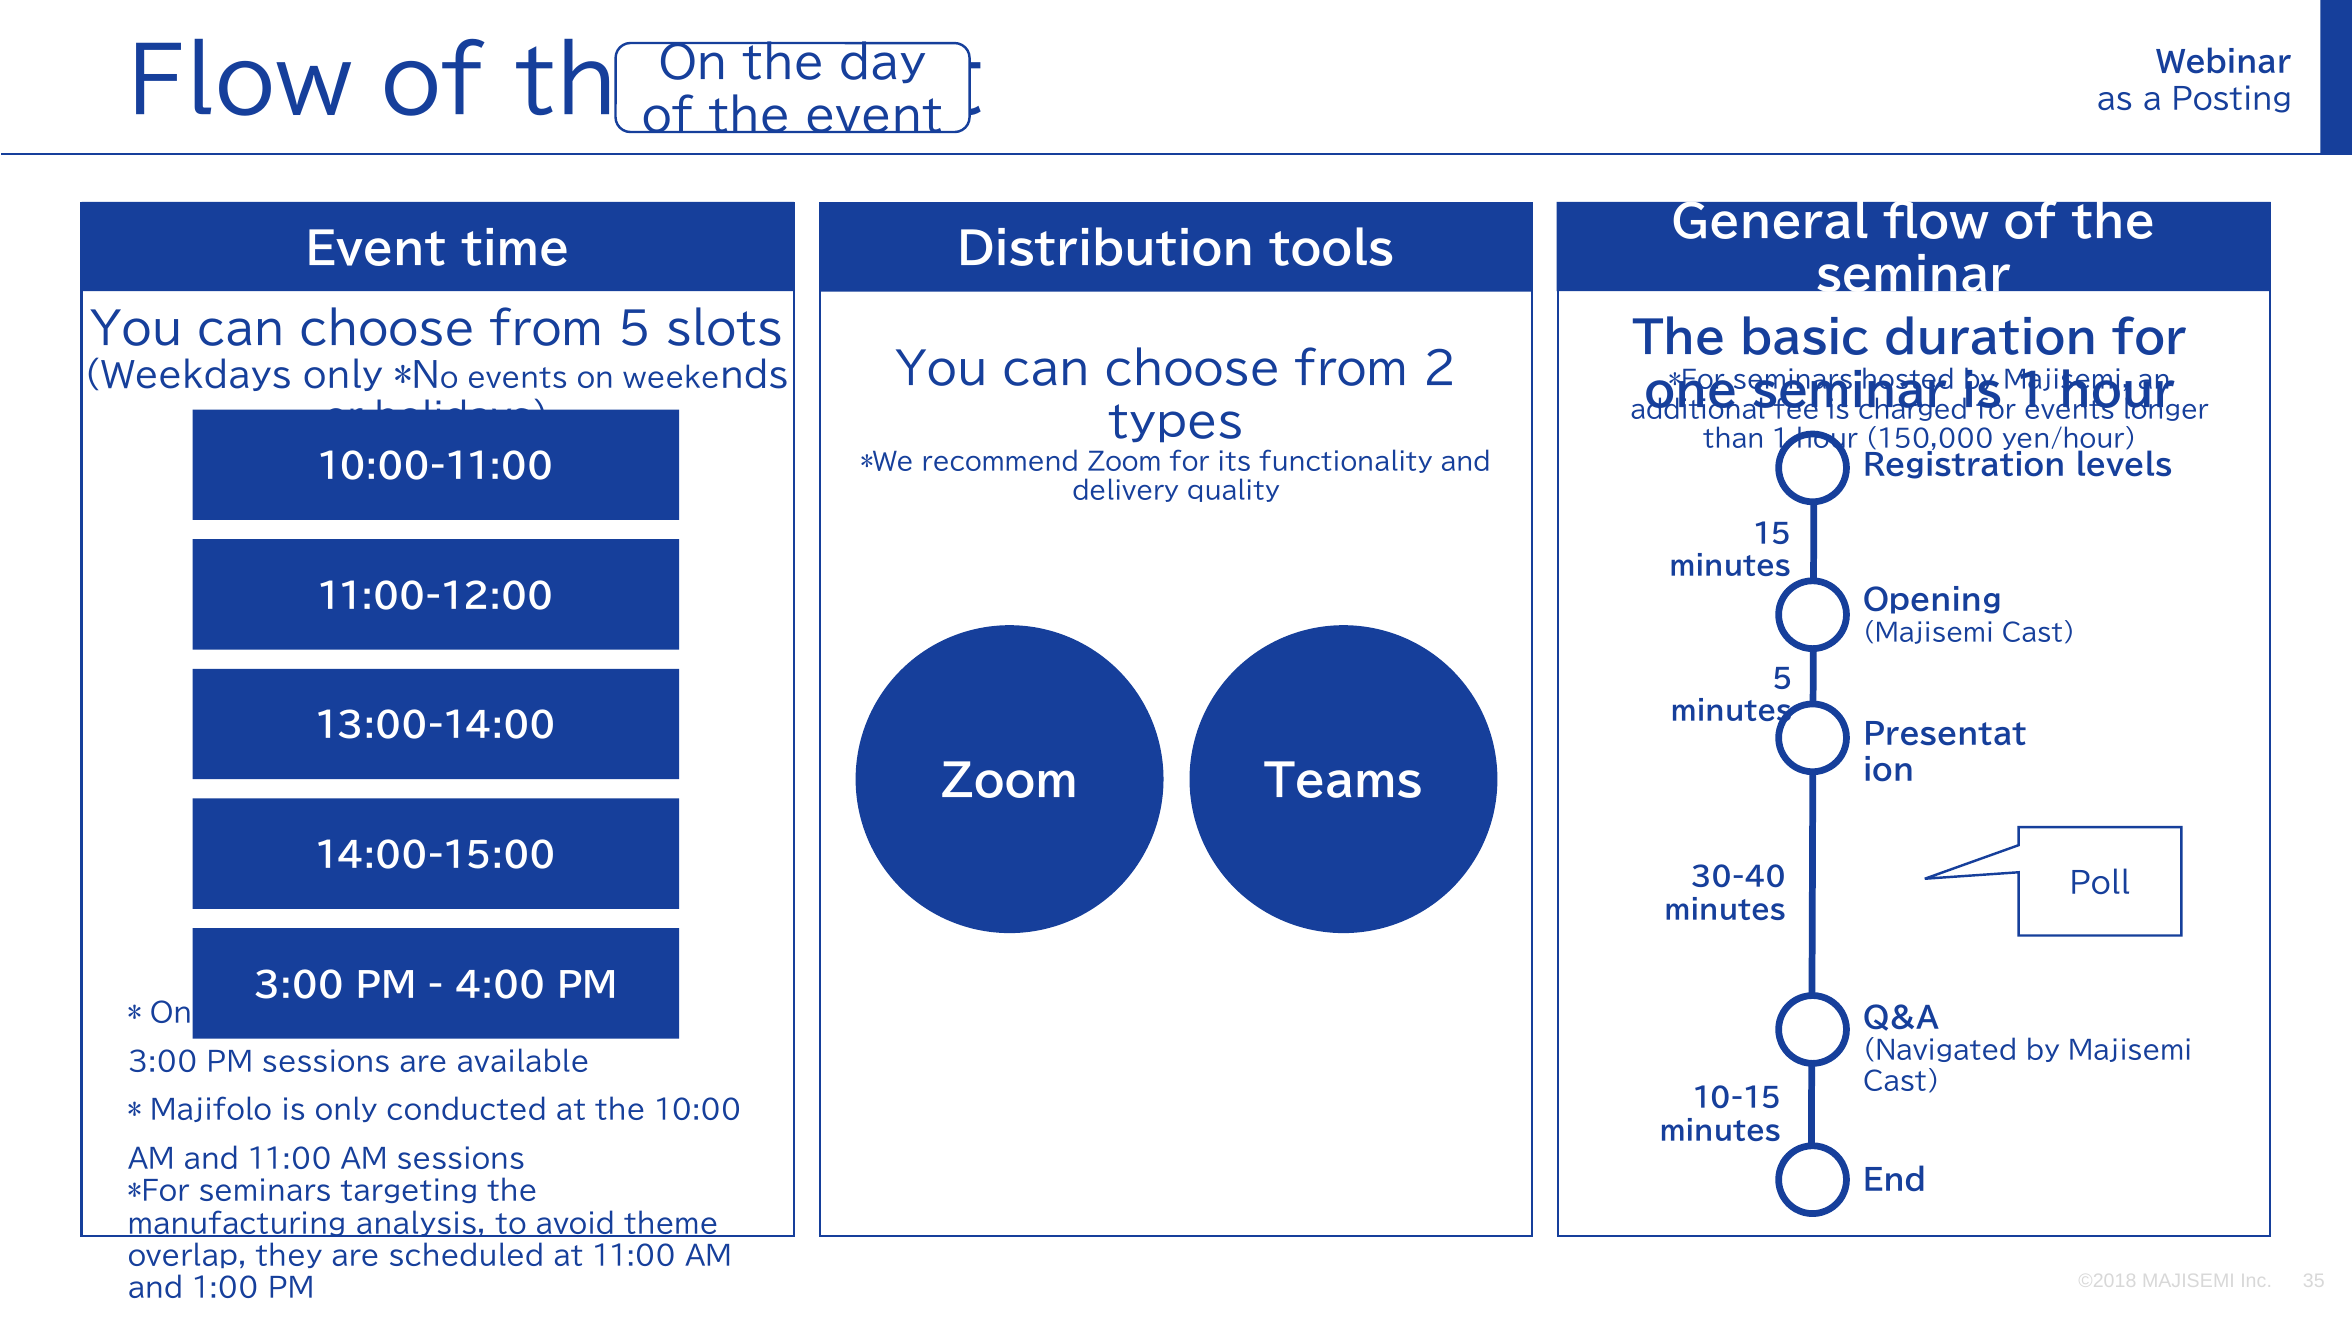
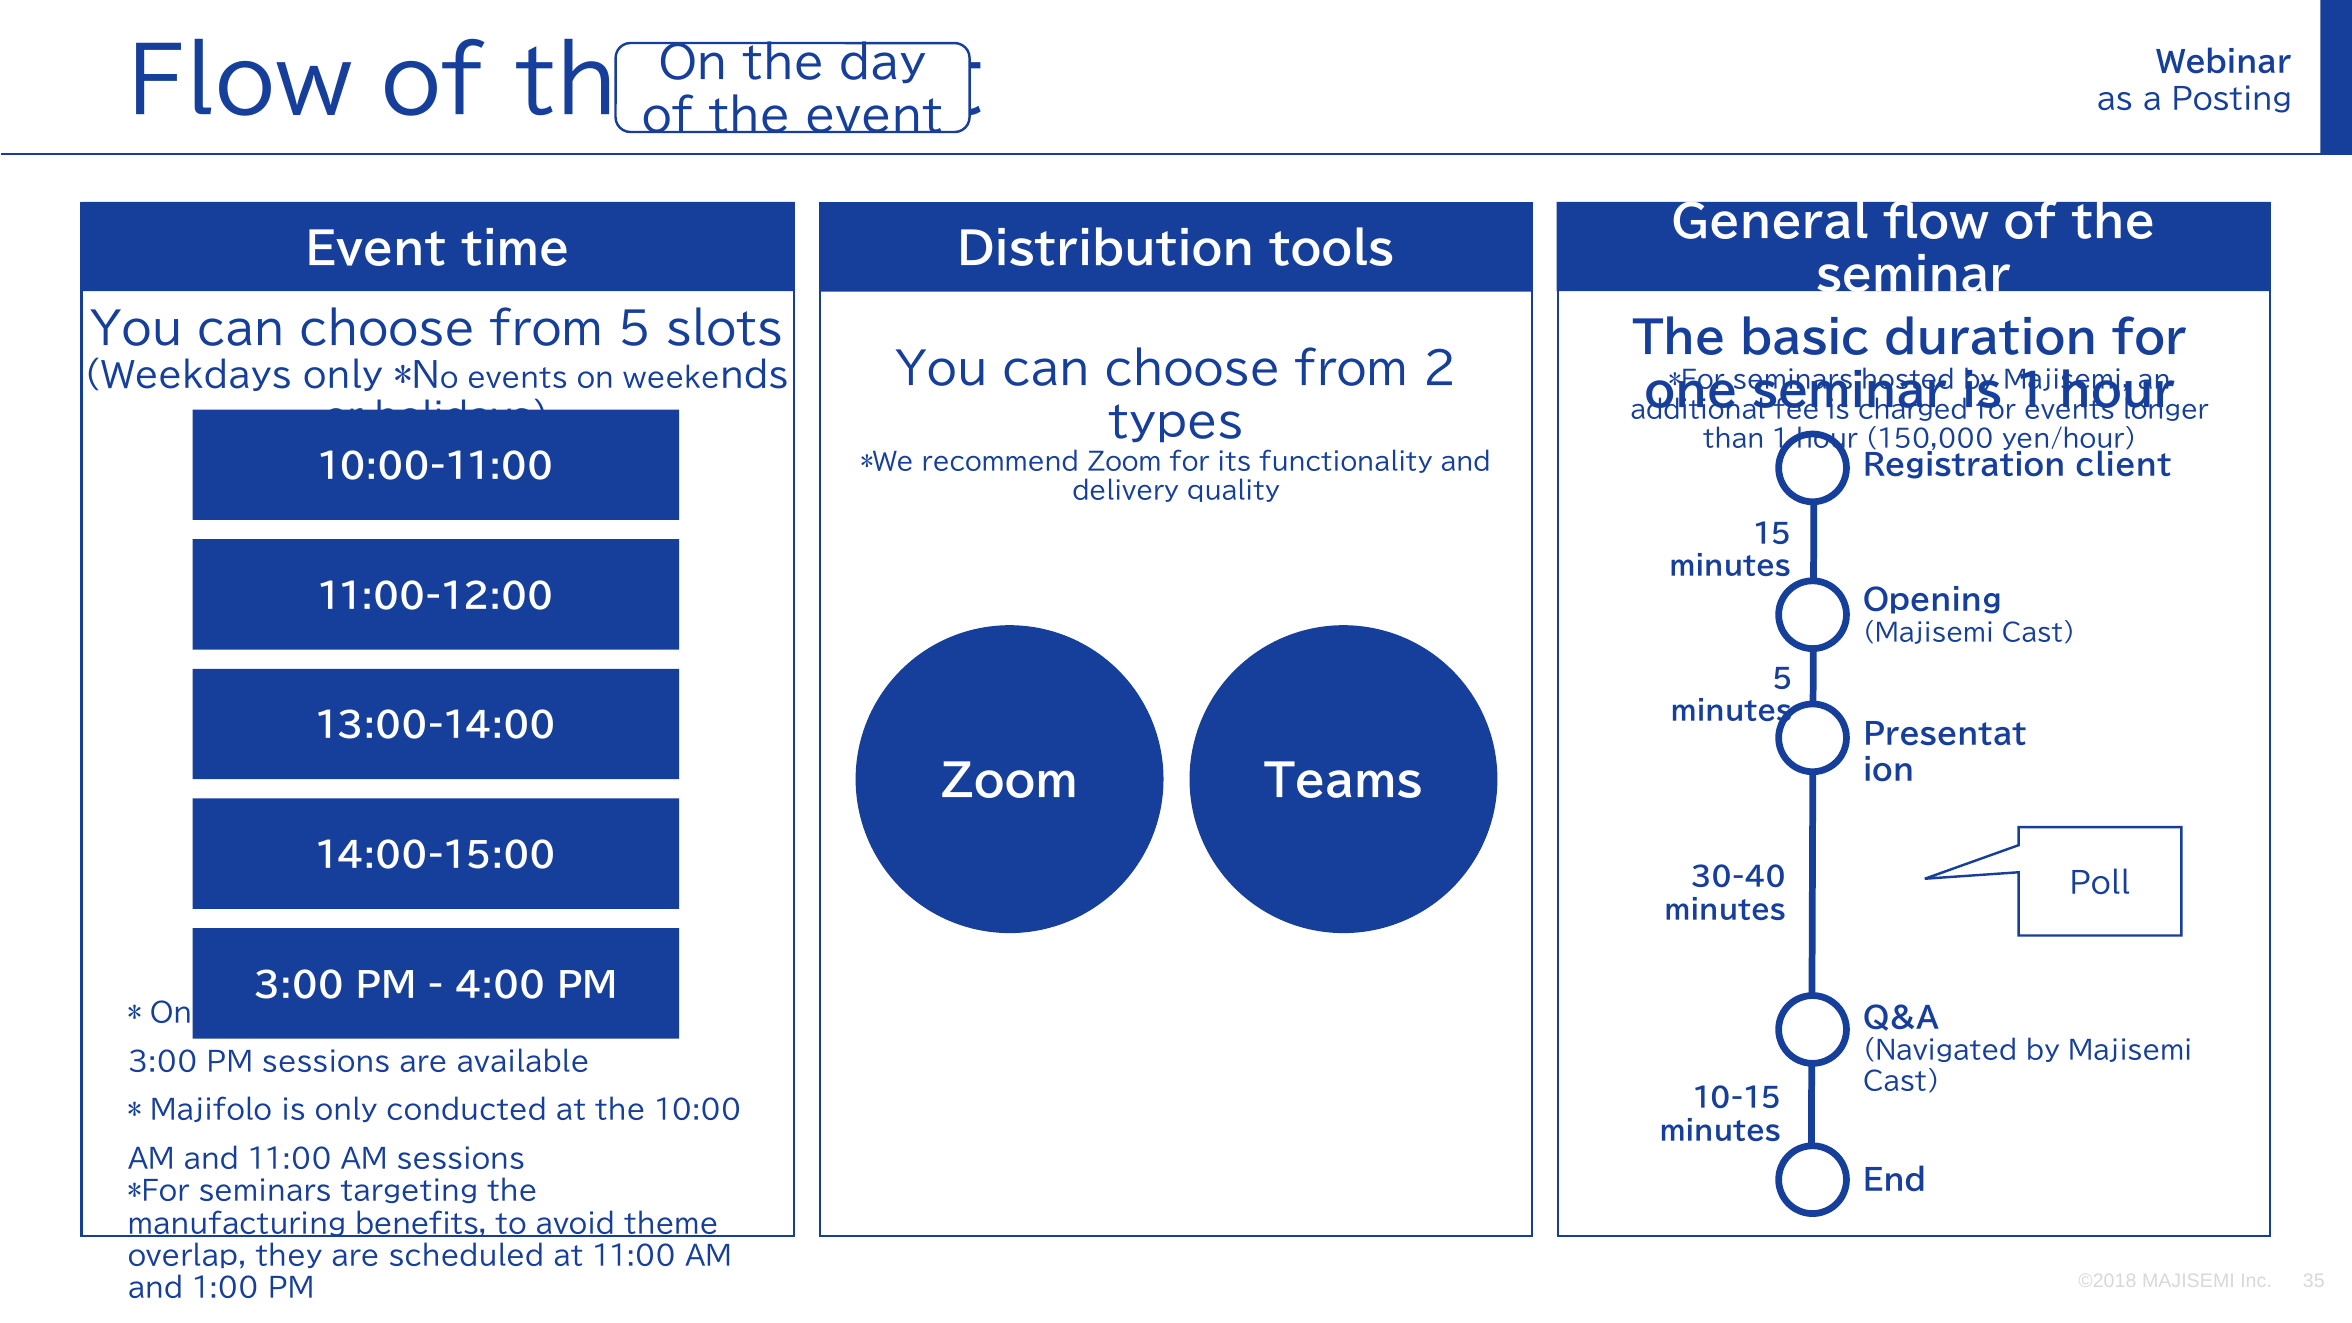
levels: levels -> client
analysis: analysis -> benefits
